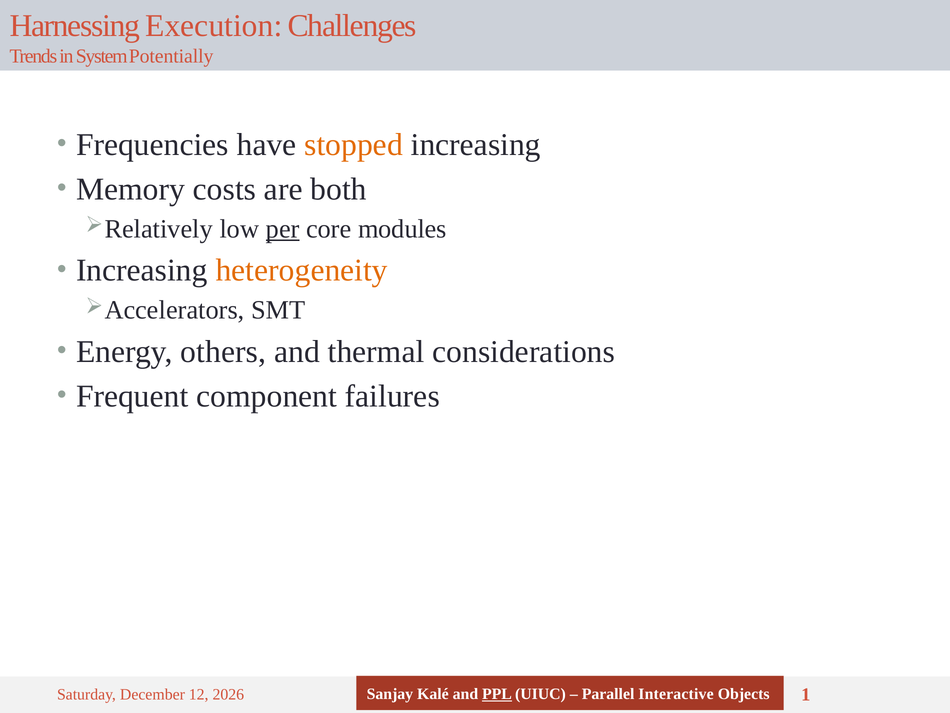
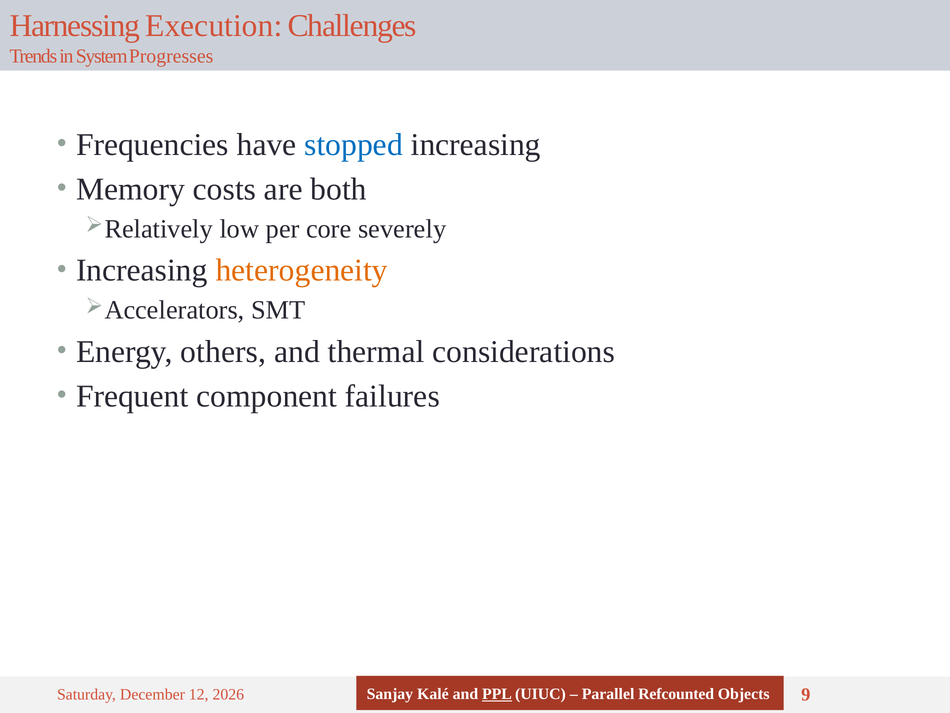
Potentially: Potentially -> Progresses
stopped colour: orange -> blue
per underline: present -> none
modules: modules -> severely
Interactive: Interactive -> Refcounted
1: 1 -> 9
